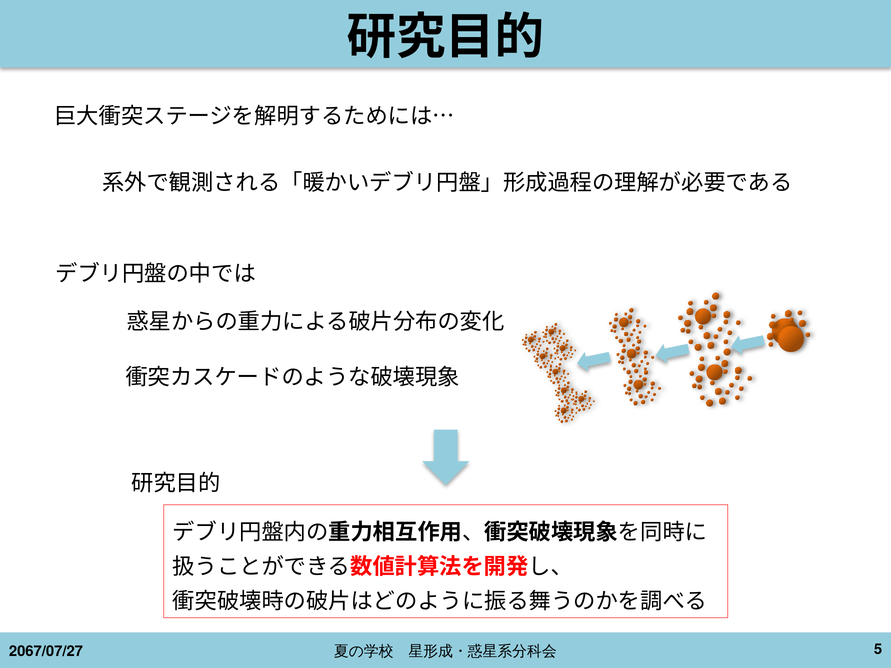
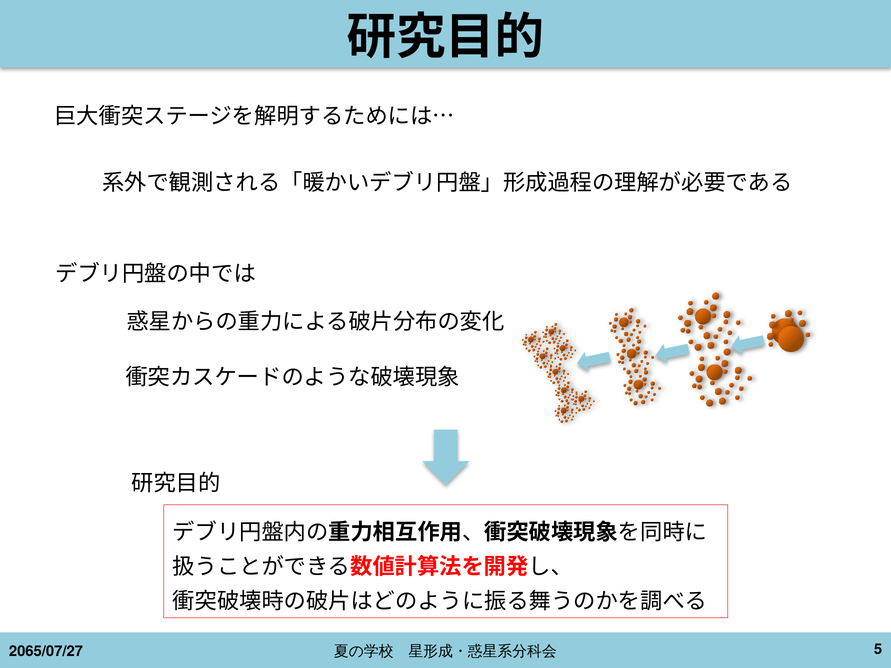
2067/07/27: 2067/07/27 -> 2065/07/27
